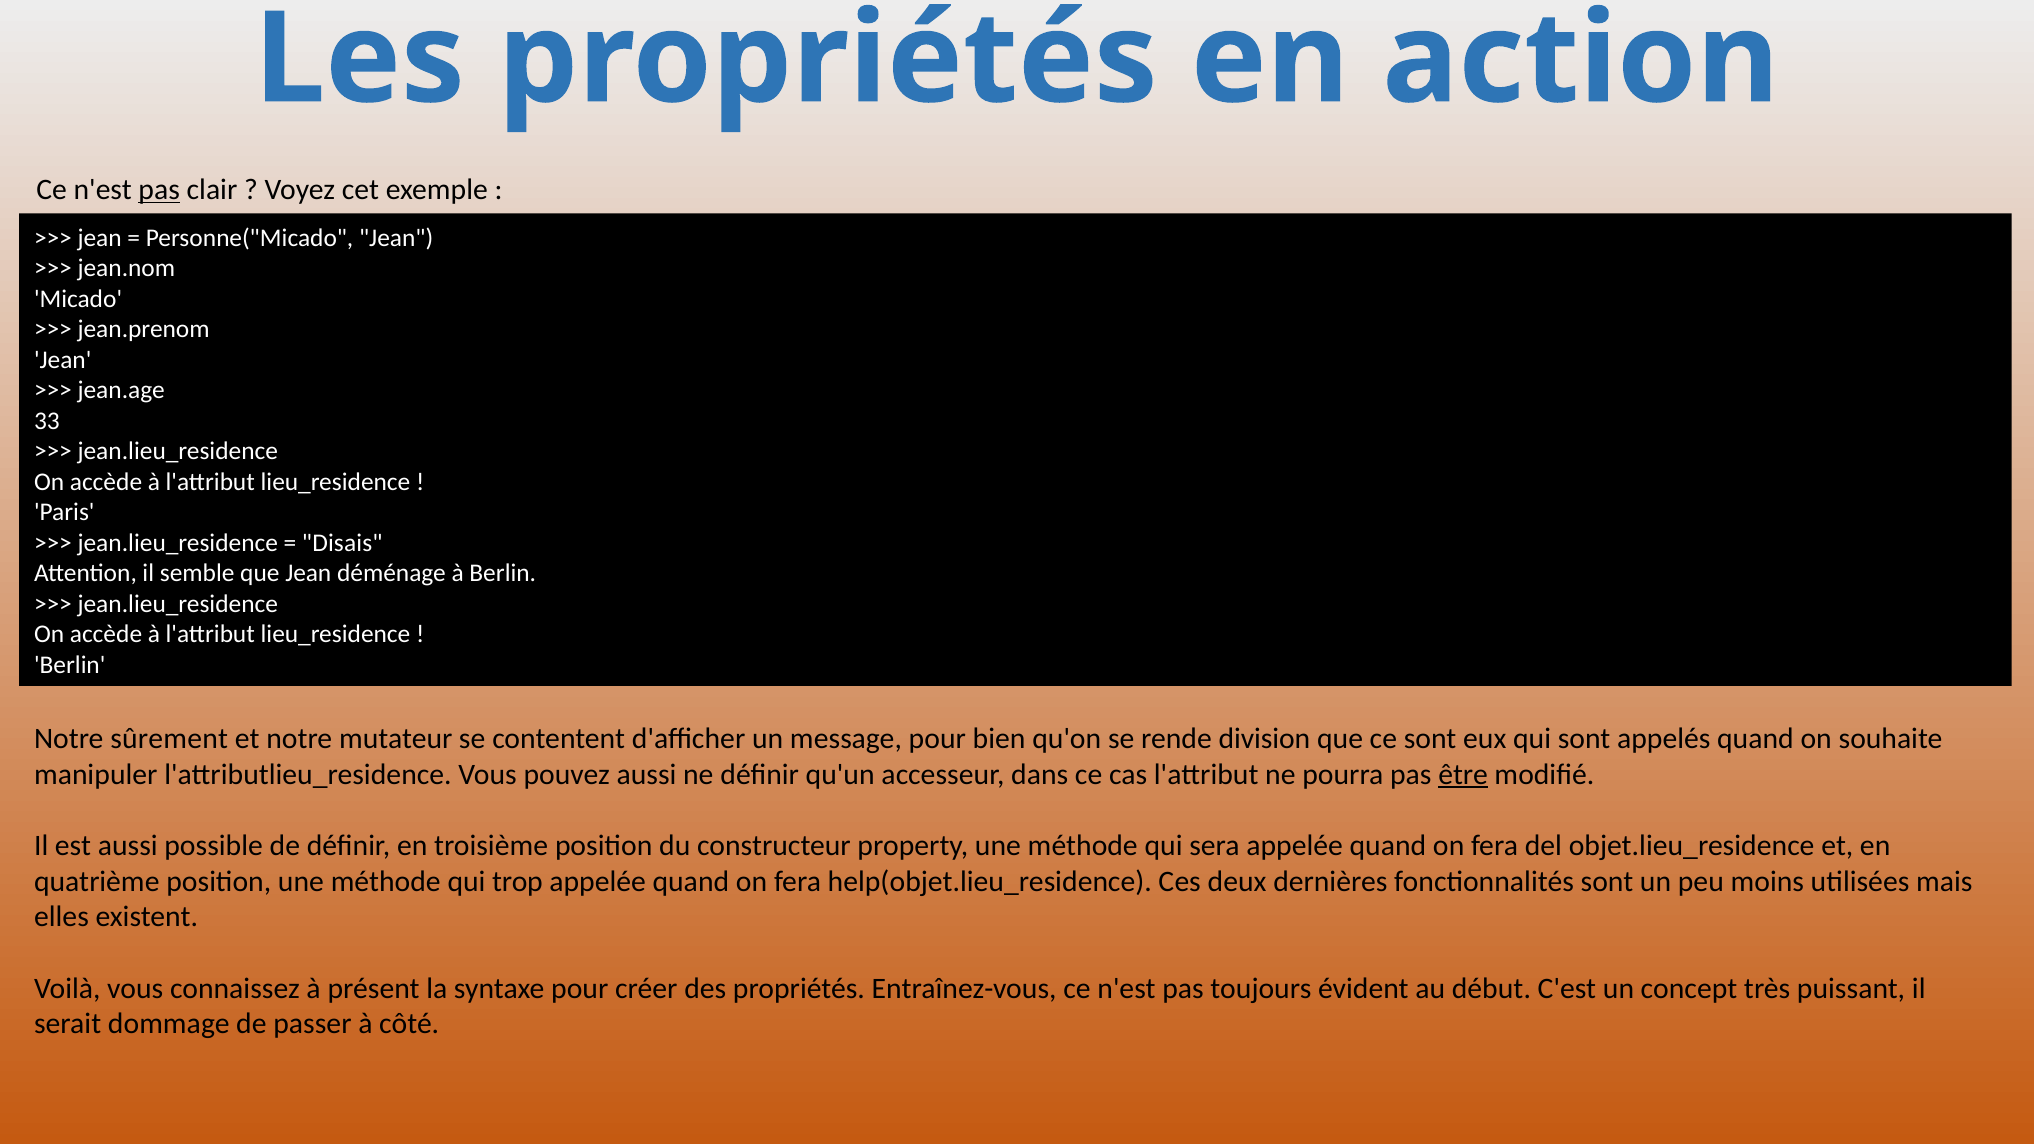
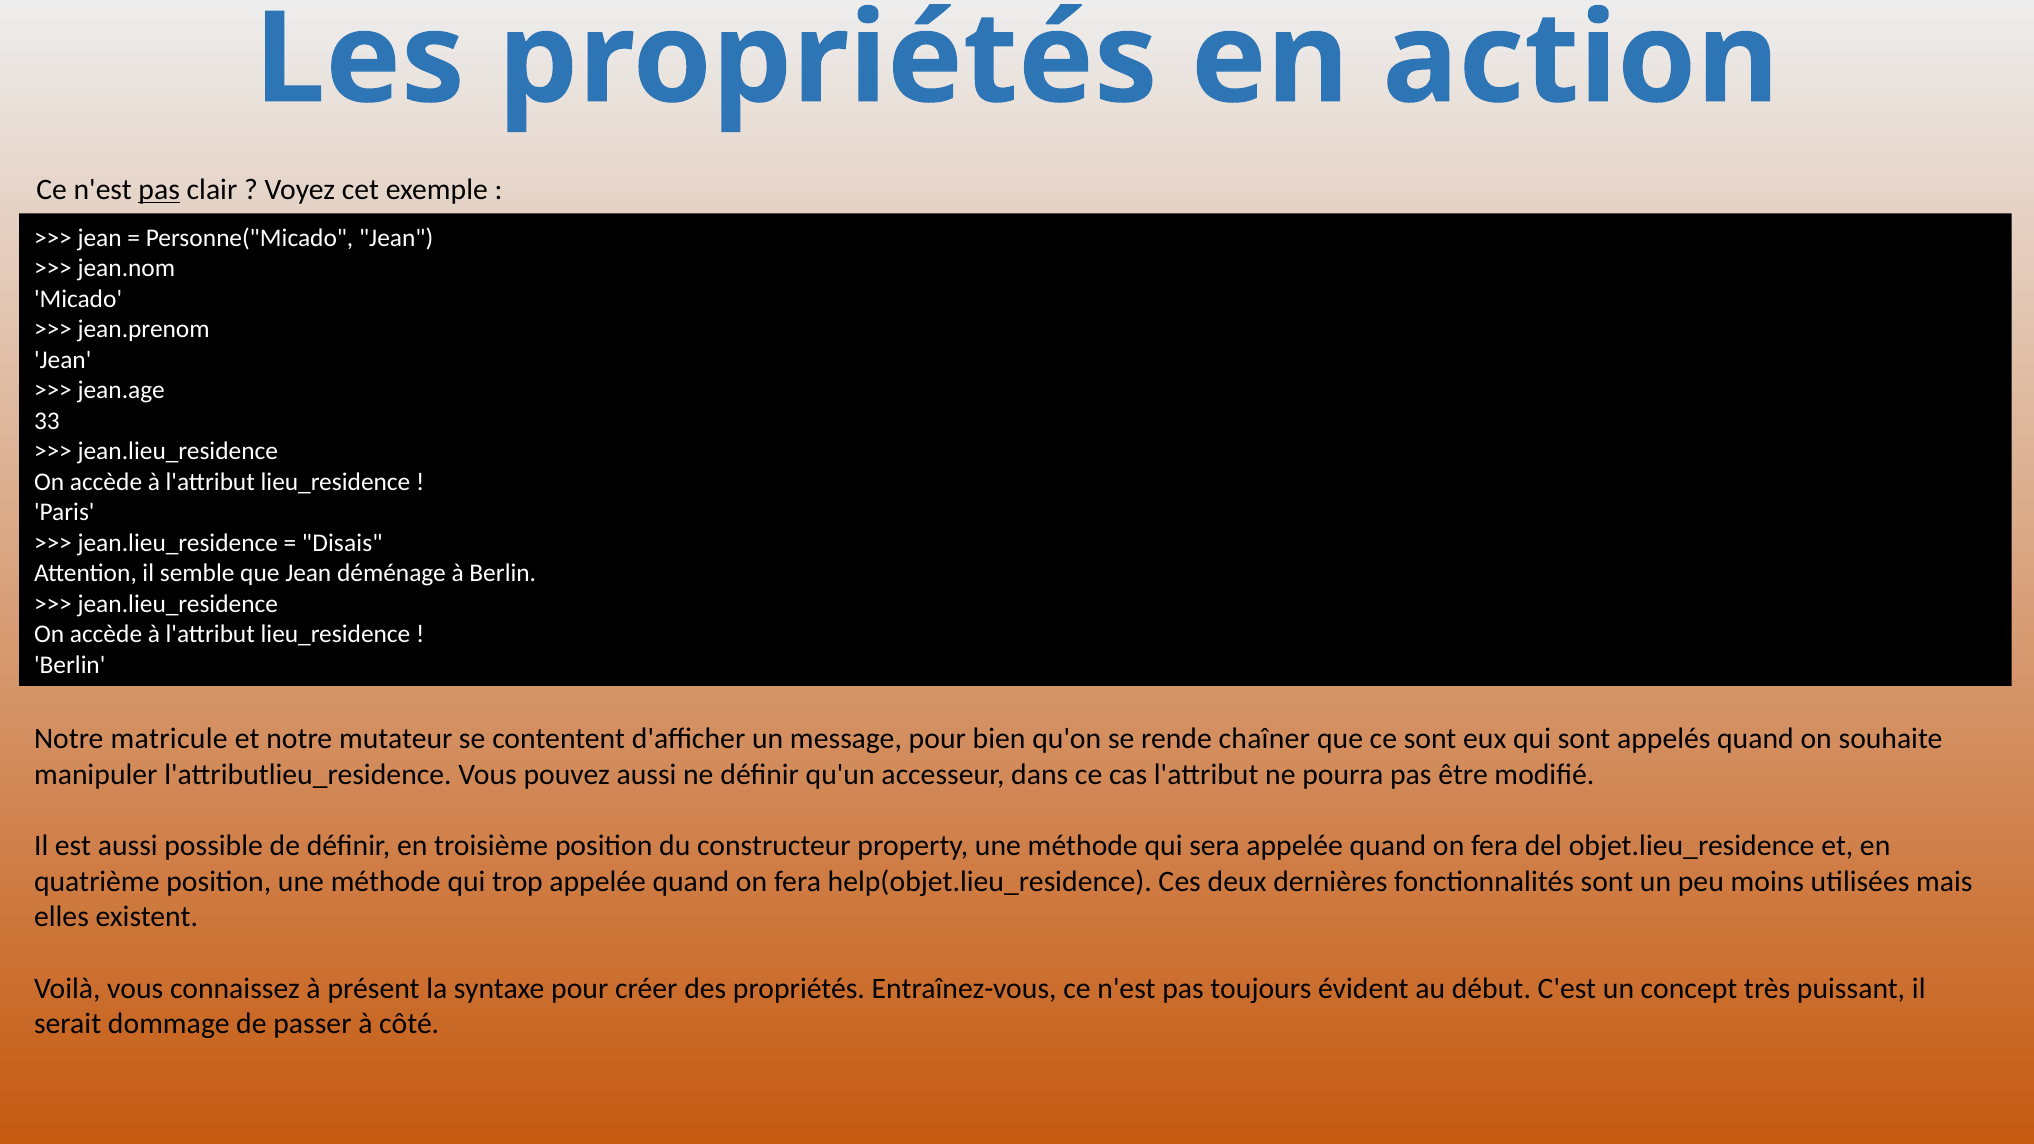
sûrement: sûrement -> matricule
division: division -> chaîner
être underline: present -> none
